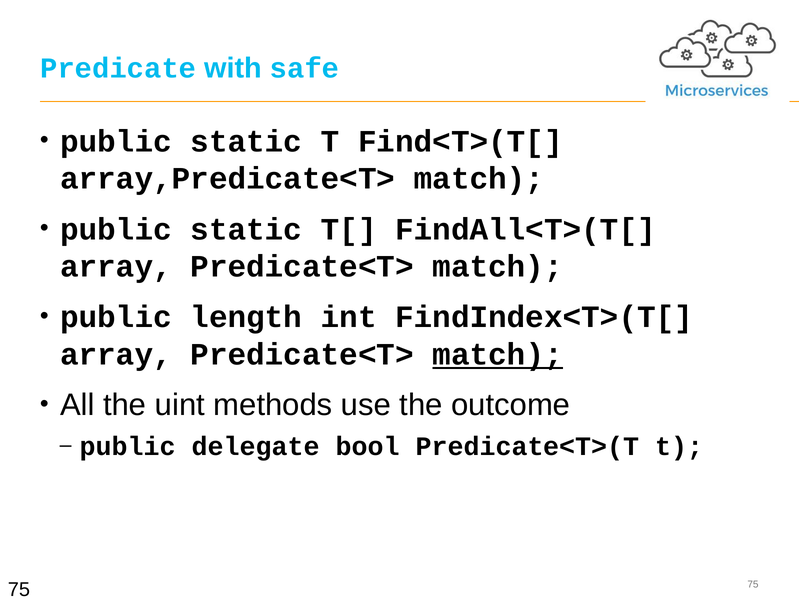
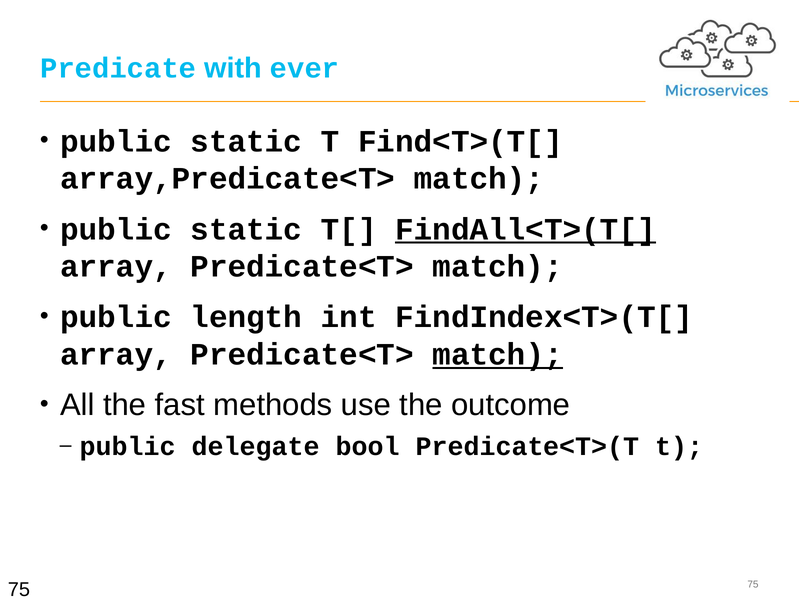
safe: safe -> ever
FindAll<T>(T[ underline: none -> present
uint: uint -> fast
